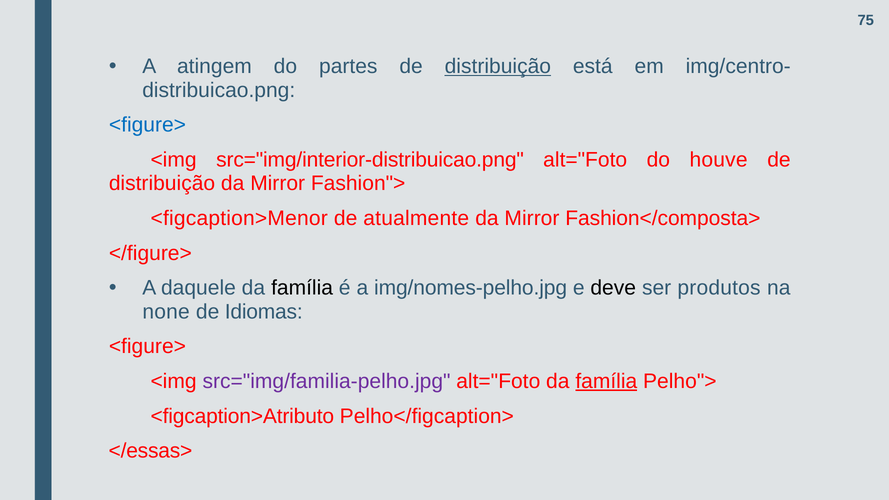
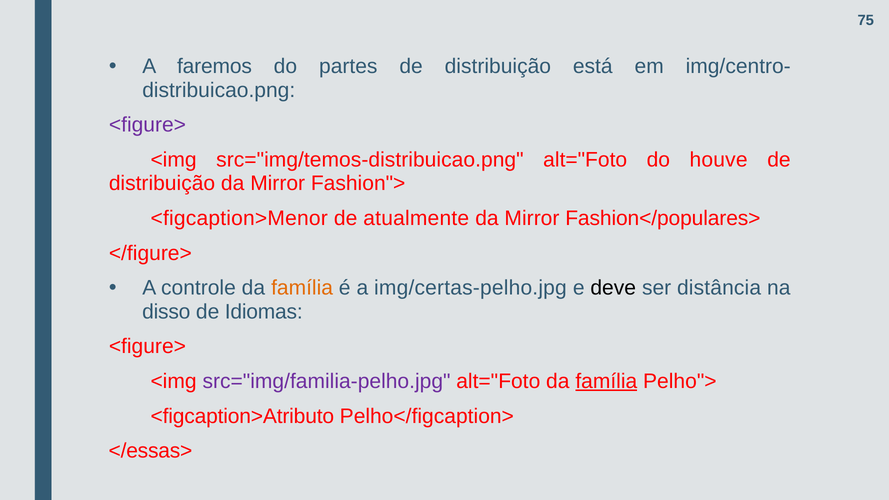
atingem: atingem -> faremos
distribuição at (498, 66) underline: present -> none
<figure> at (147, 125) colour: blue -> purple
src="img/interior-distribuicao.png: src="img/interior-distribuicao.png -> src="img/temos-distribuicao.png
Fashion</composta>: Fashion</composta> -> Fashion</populares>
daquele: daquele -> controle
família at (302, 288) colour: black -> orange
img/nomes-pelho.jpg: img/nomes-pelho.jpg -> img/certas-pelho.jpg
produtos: produtos -> distância
none: none -> disso
